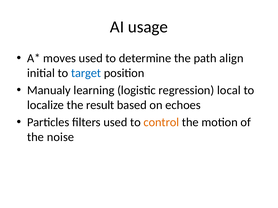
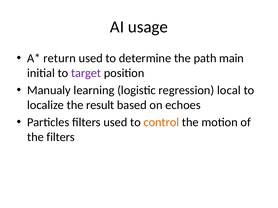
moves: moves -> return
align: align -> main
target colour: blue -> purple
the noise: noise -> filters
